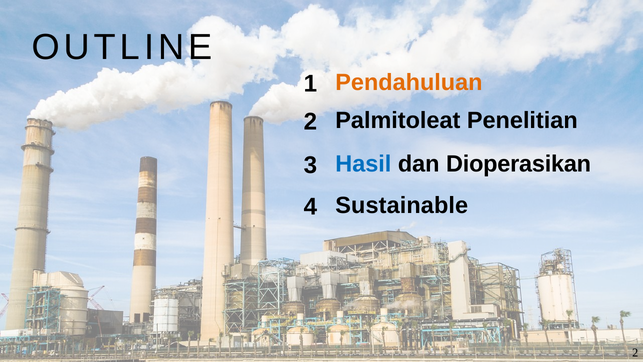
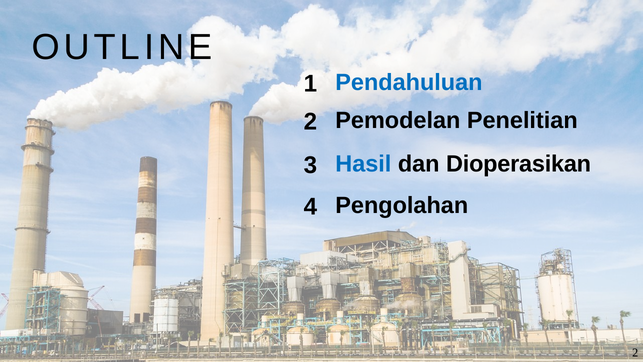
Pendahuluan colour: orange -> blue
Palmitoleat: Palmitoleat -> Pemodelan
Sustainable: Sustainable -> Pengolahan
